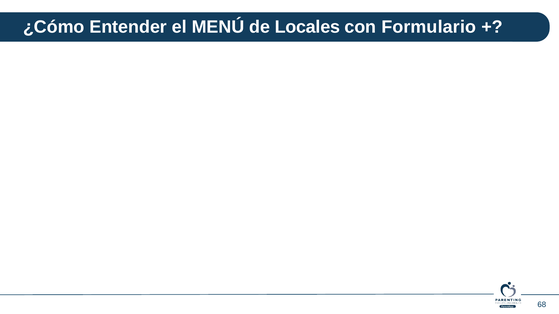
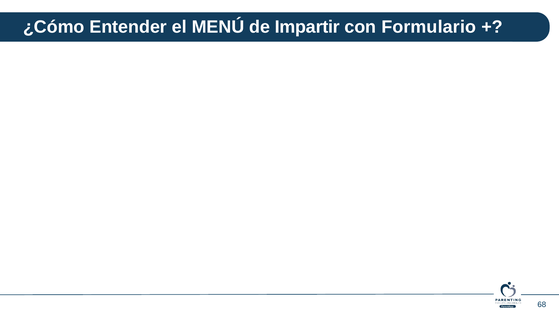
Locales: Locales -> Impartir
